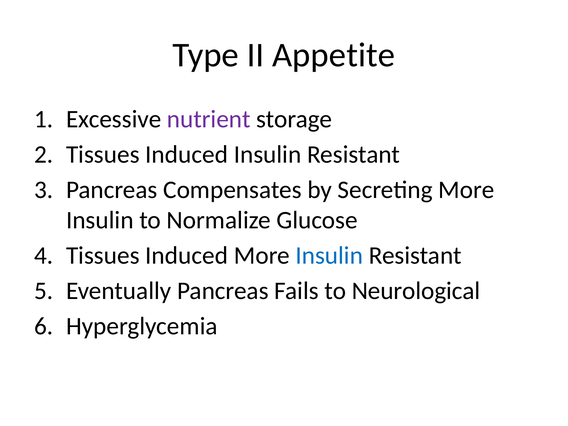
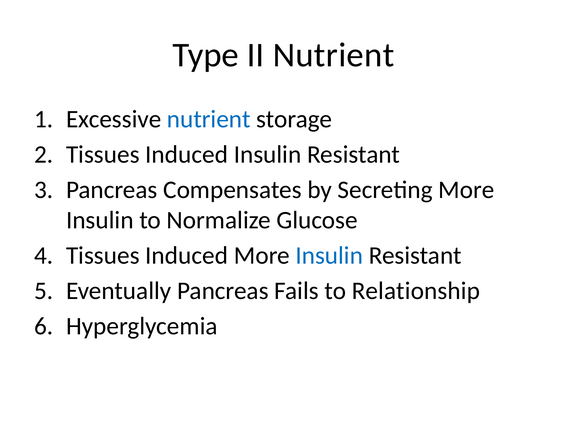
II Appetite: Appetite -> Nutrient
nutrient at (209, 119) colour: purple -> blue
Neurological: Neurological -> Relationship
